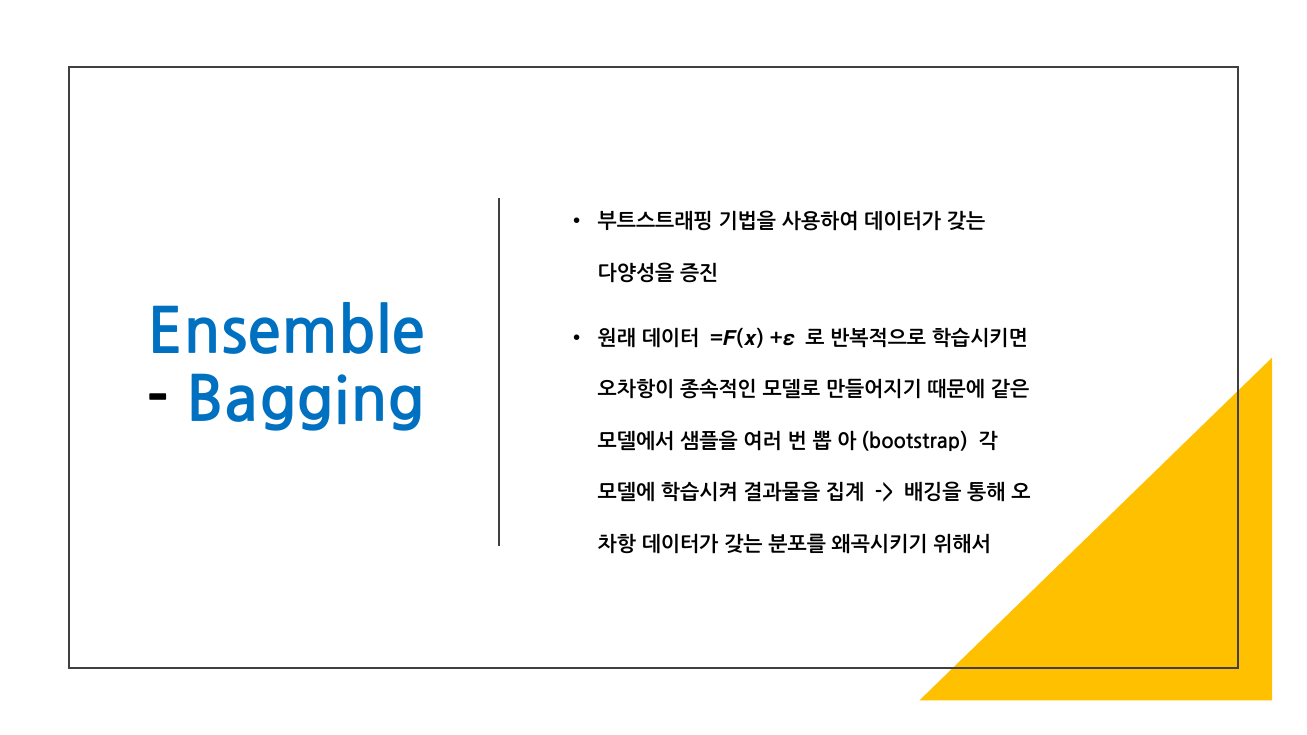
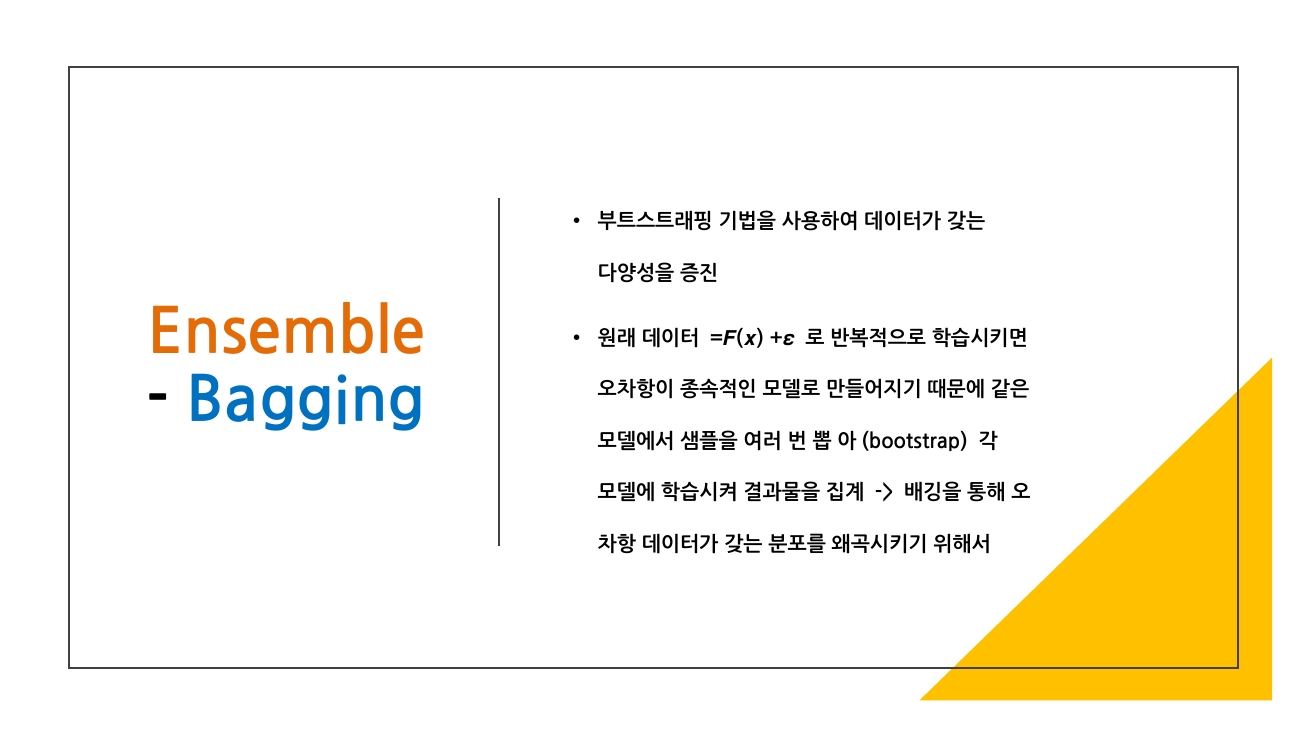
Ensemble colour: blue -> orange
